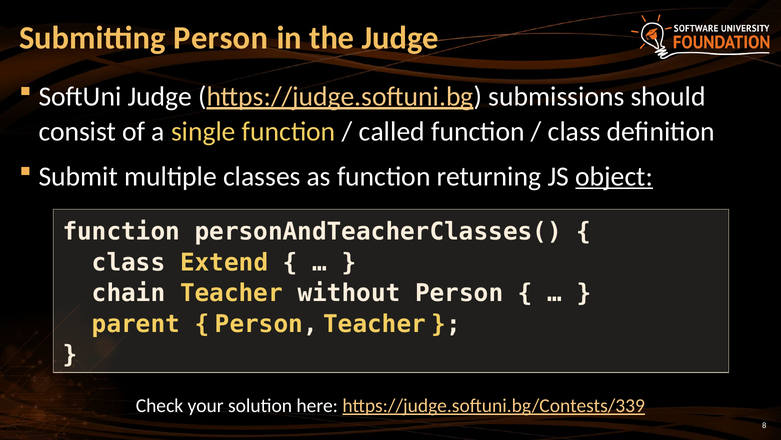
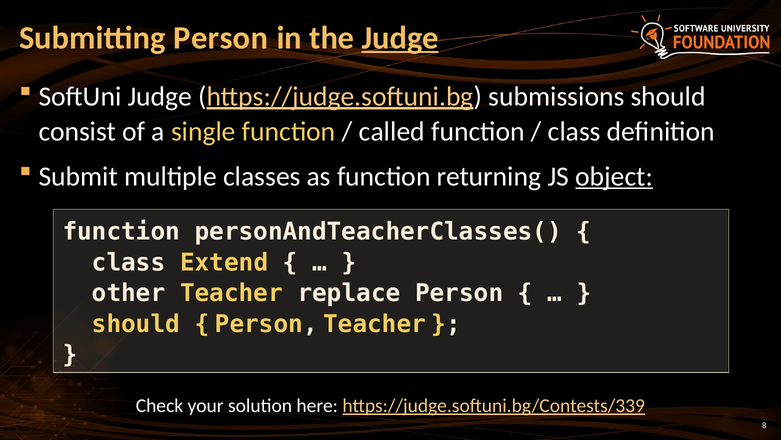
Judge at (400, 38) underline: none -> present
chain: chain -> other
without: without -> replace
parent at (136, 324): parent -> should
